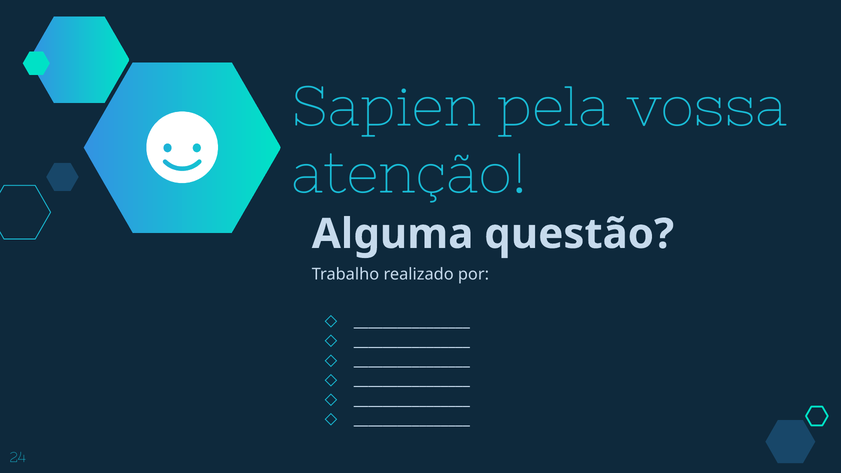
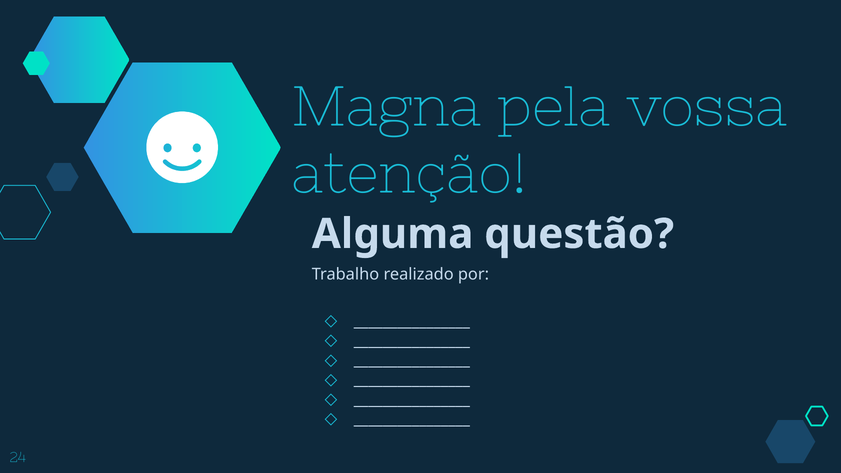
Sapien: Sapien -> Magna
